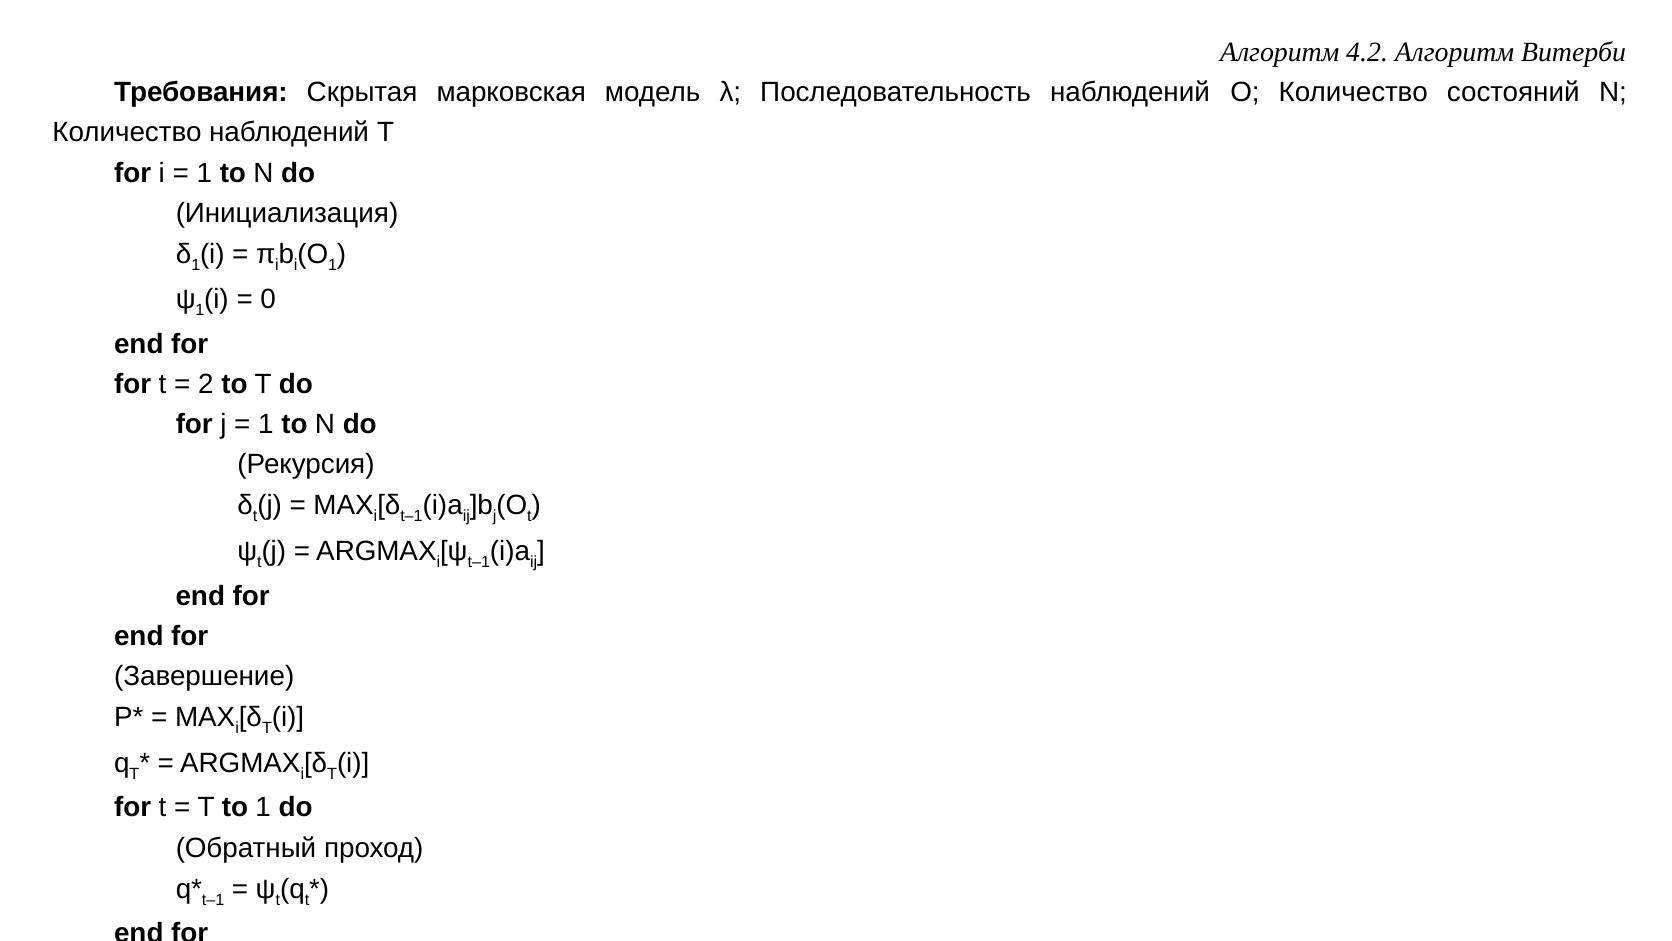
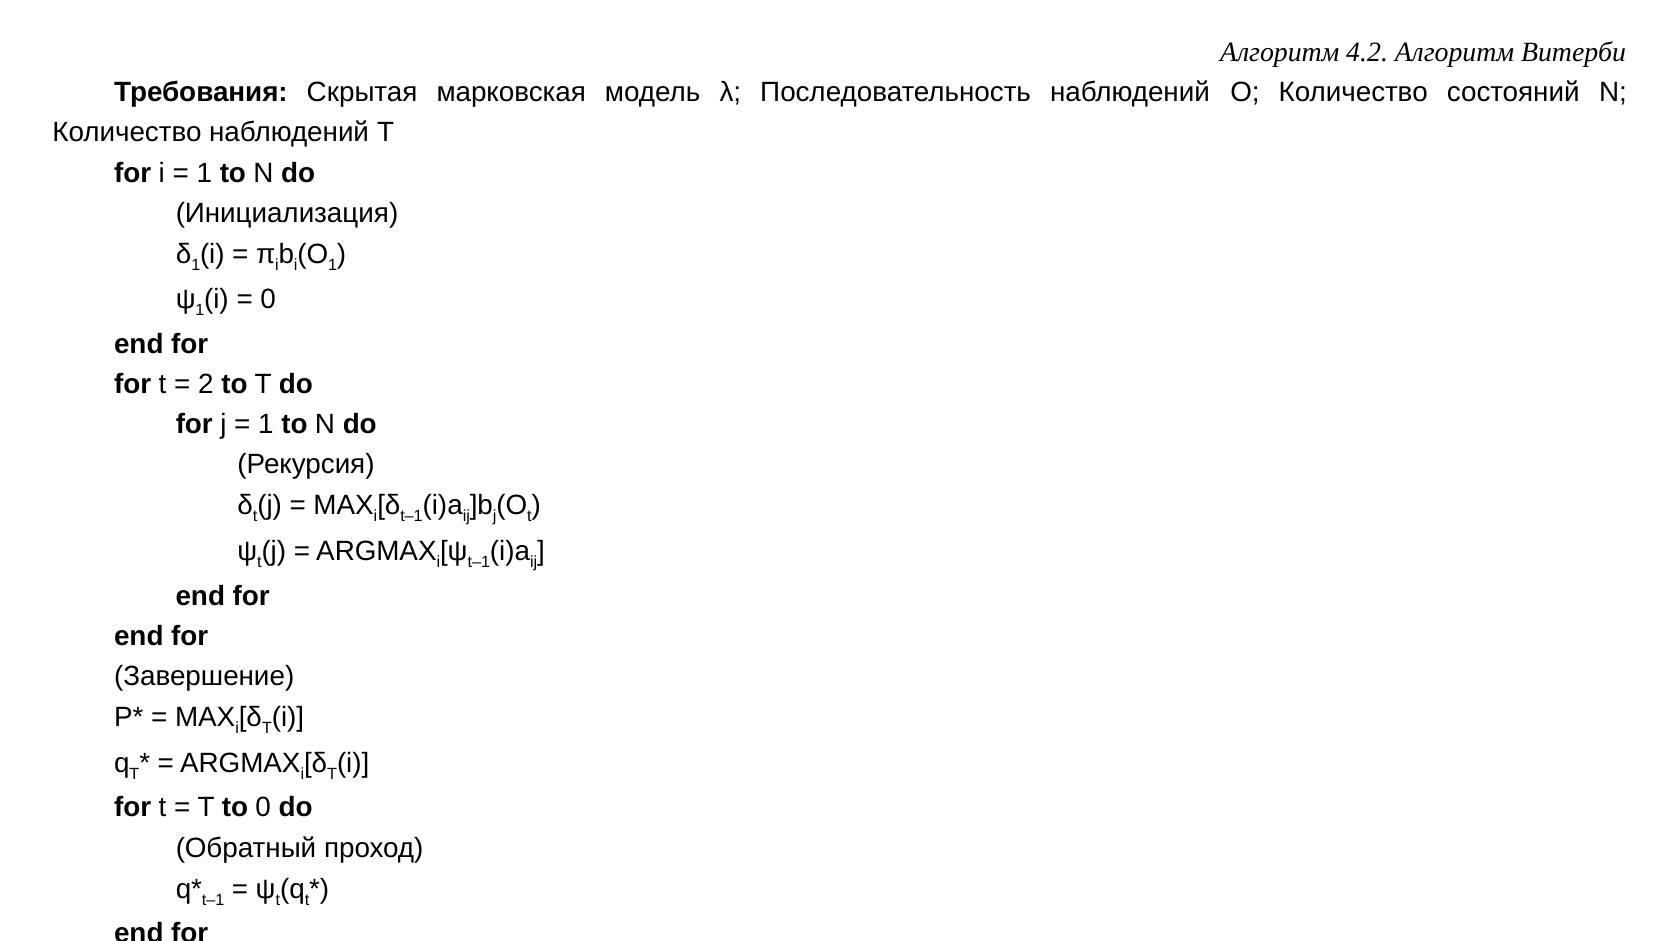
to 1: 1 -> 0
